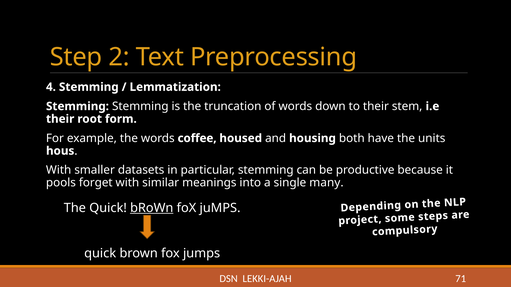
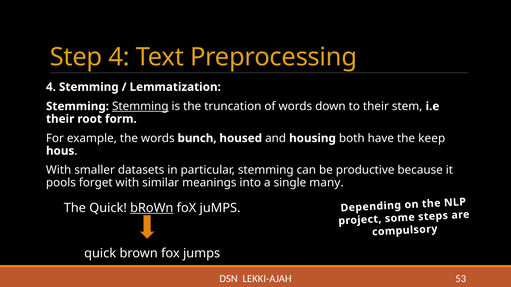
Step 2: 2 -> 4
Stemming at (140, 106) underline: none -> present
coffee: coffee -> bunch
units: units -> keep
71: 71 -> 53
